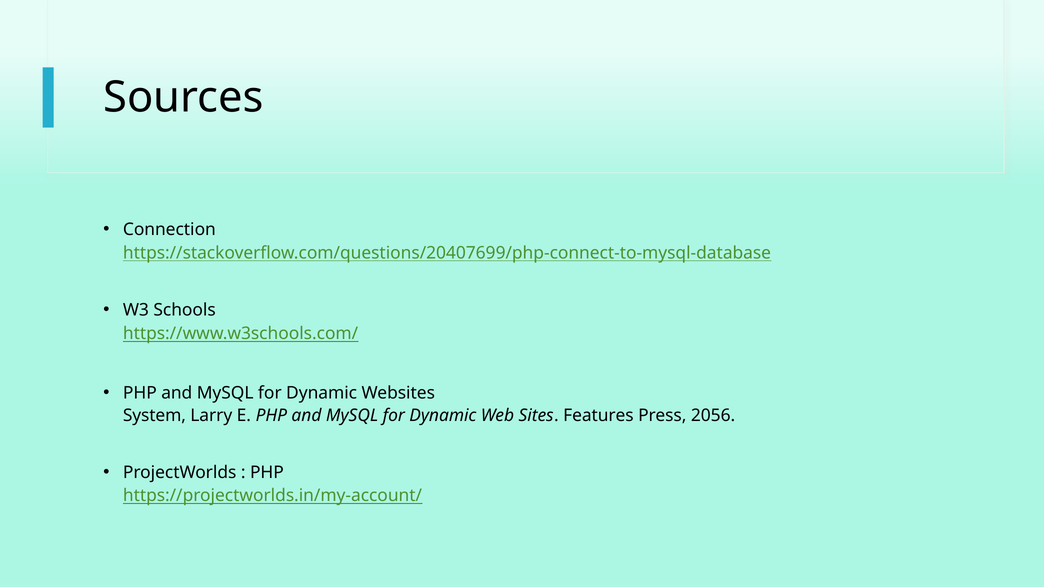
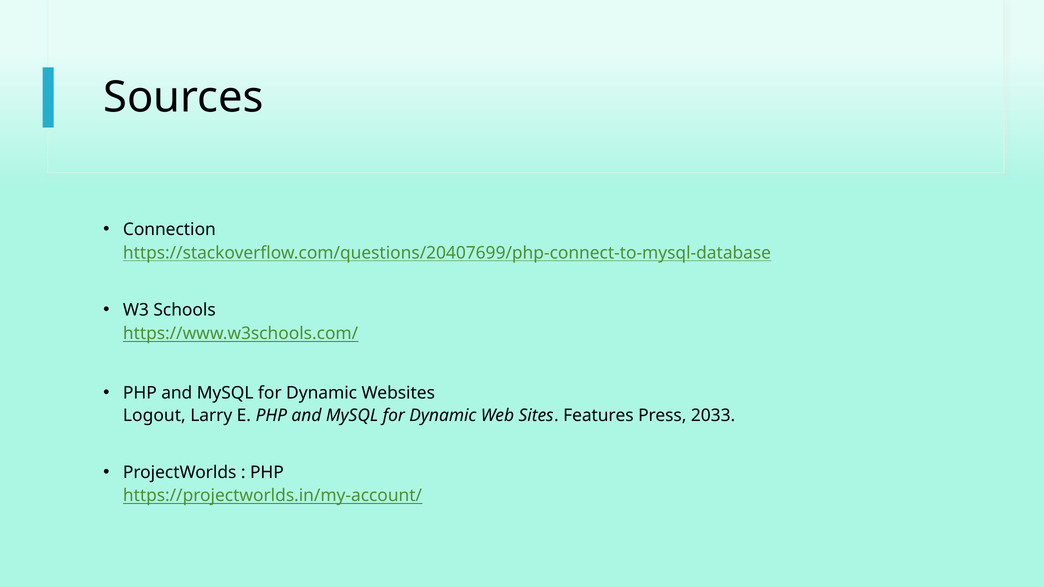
System: System -> Logout
2056: 2056 -> 2033
